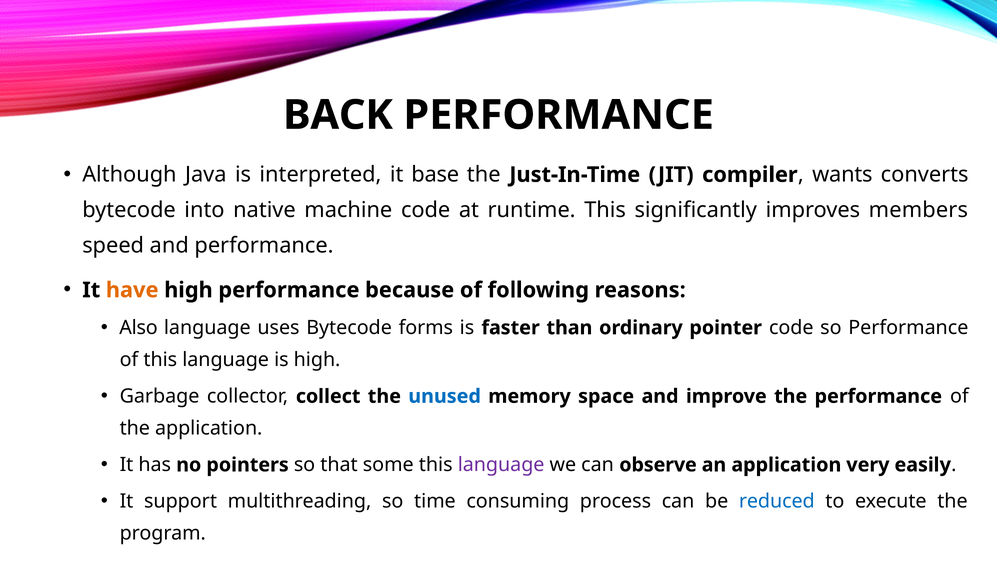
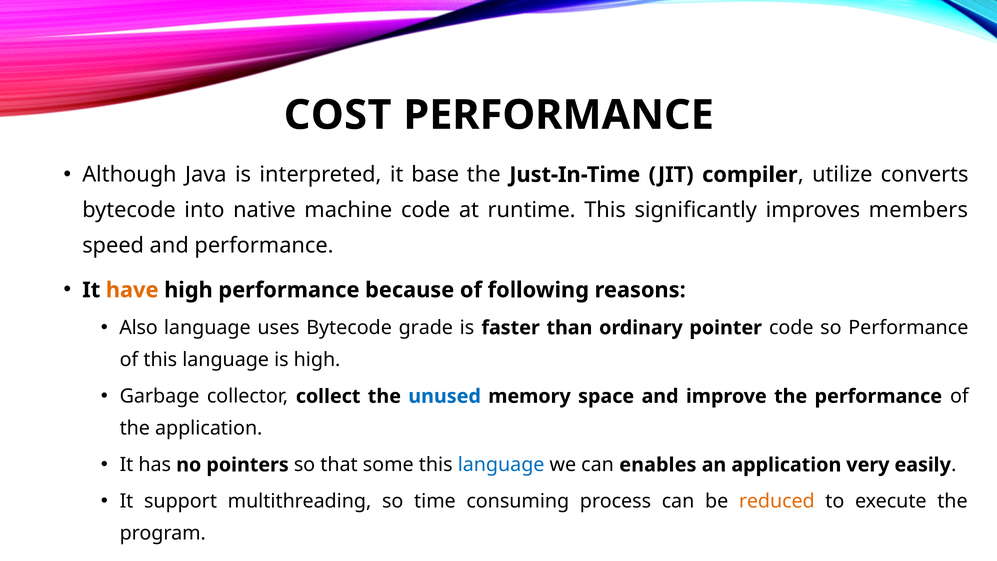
BACK: BACK -> COST
wants: wants -> utilize
forms: forms -> grade
language at (501, 465) colour: purple -> blue
observe: observe -> enables
reduced colour: blue -> orange
